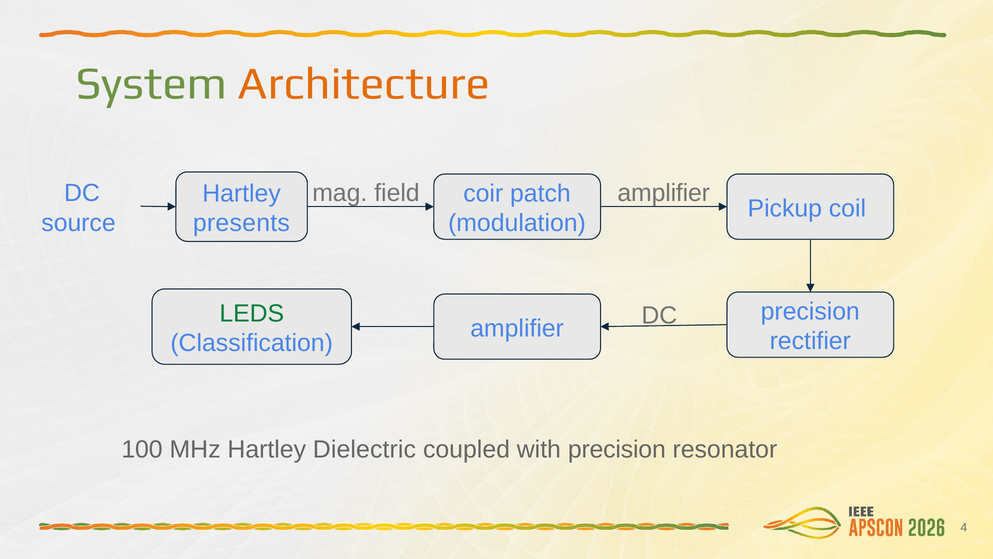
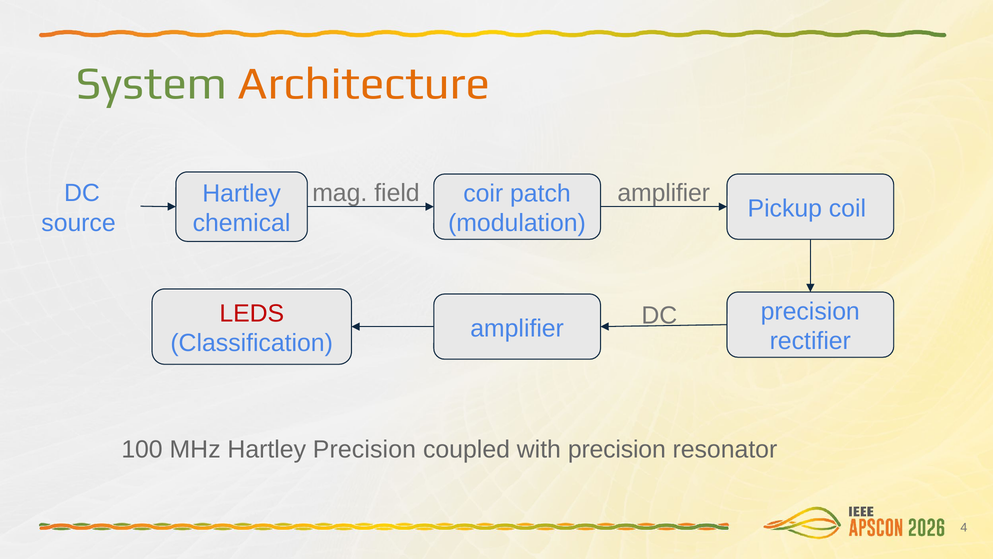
presents: presents -> chemical
LEDS colour: green -> red
Hartley Dielectric: Dielectric -> Precision
